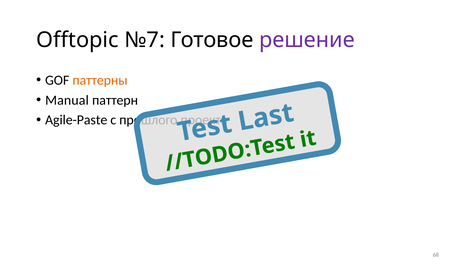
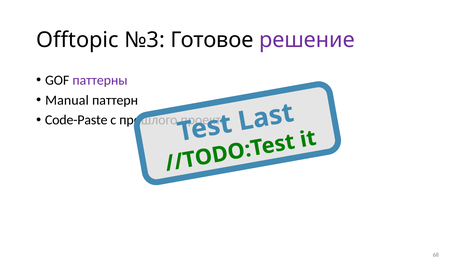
№7: №7 -> №3
паттерны colour: orange -> purple
Agile-Paste: Agile-Paste -> Code-Paste
